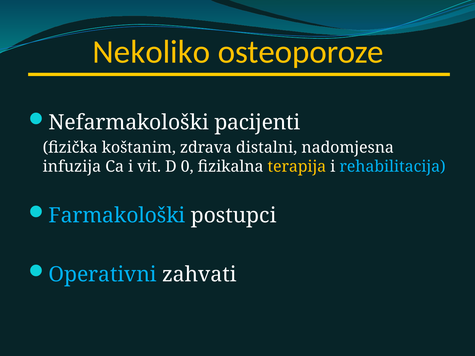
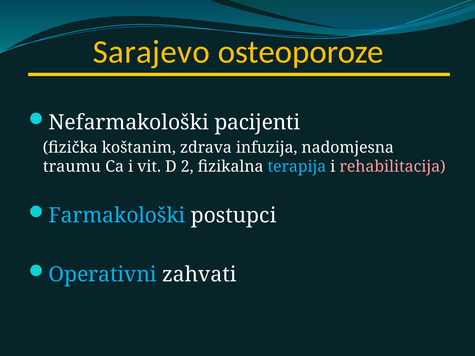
Nekoliko: Nekoliko -> Sarajevo
distalni: distalni -> infuzija
infuzija: infuzija -> traumu
0: 0 -> 2
terapija colour: yellow -> light blue
rehabilitacija colour: light blue -> pink
